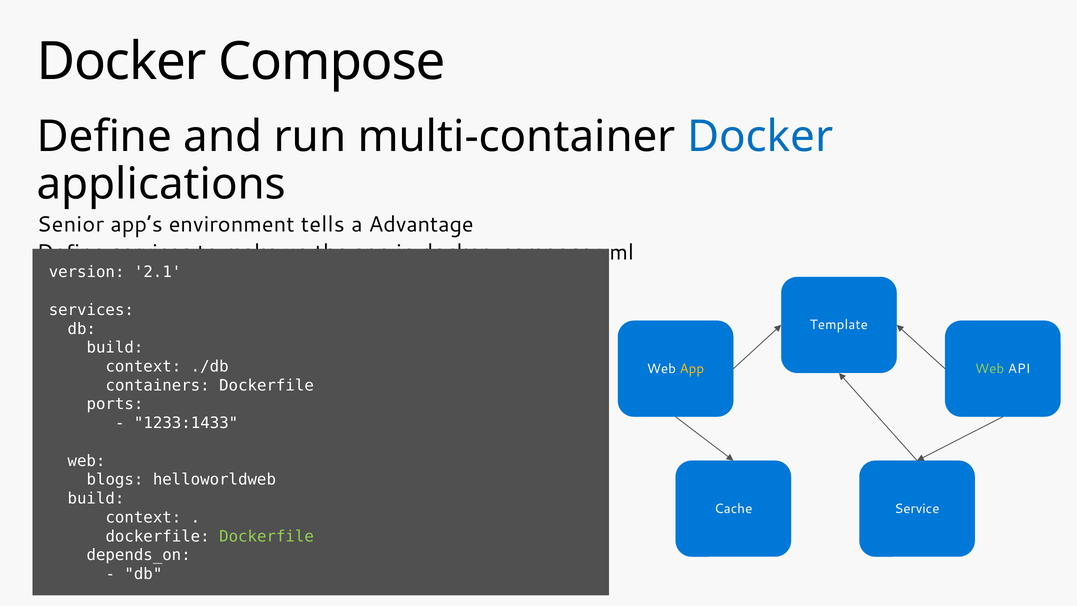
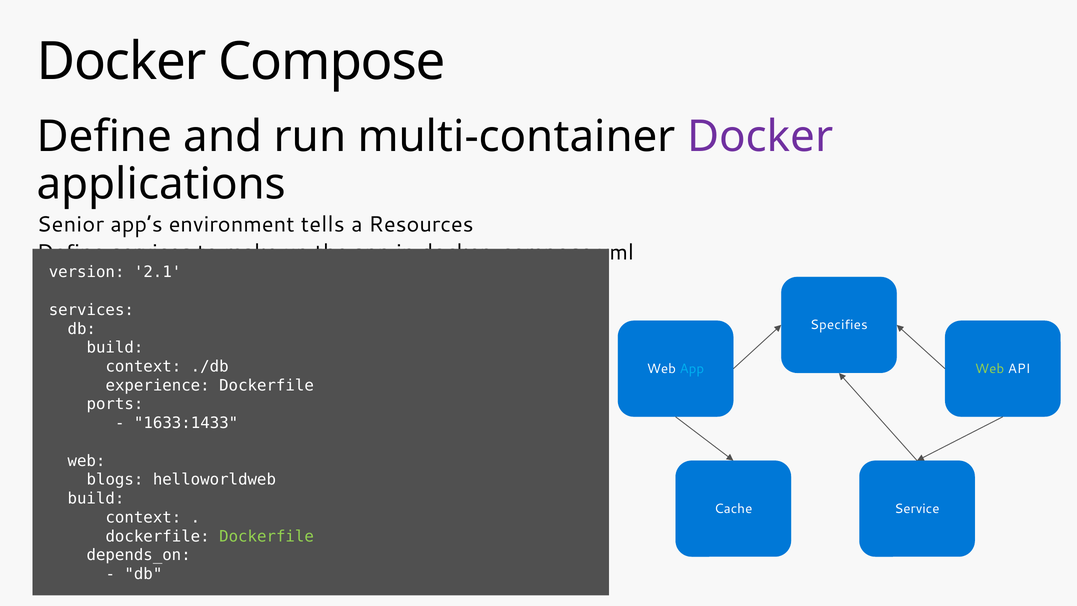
Docker at (760, 137) colour: blue -> purple
Advantage: Advantage -> Resources
Template: Template -> Specifies
App at (692, 368) colour: yellow -> light blue
containers: containers -> experience
1233:1433: 1233:1433 -> 1633:1433
